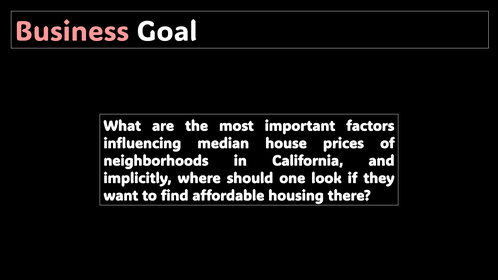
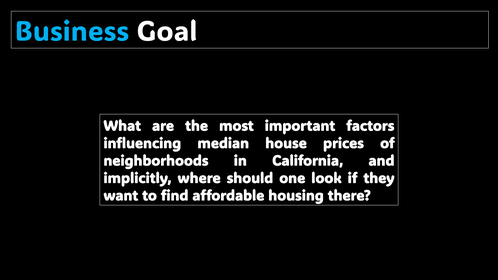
Business colour: pink -> light blue
